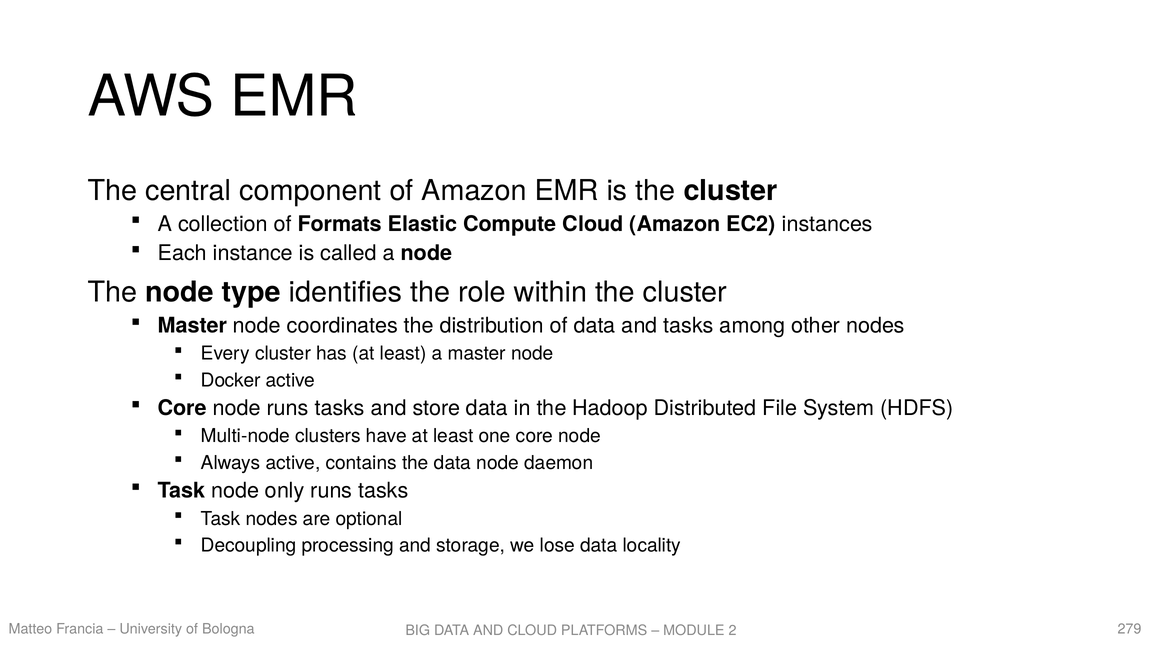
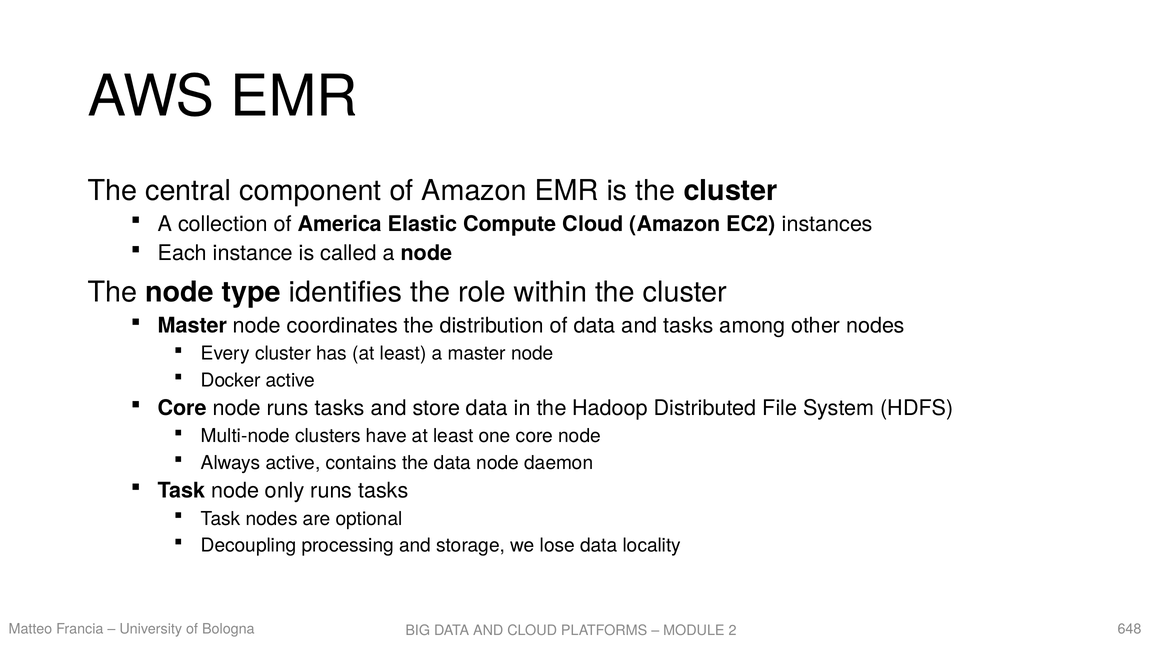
Formats: Formats -> America
279: 279 -> 648
